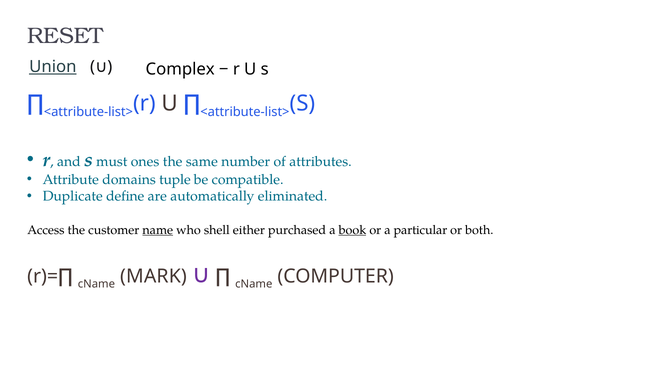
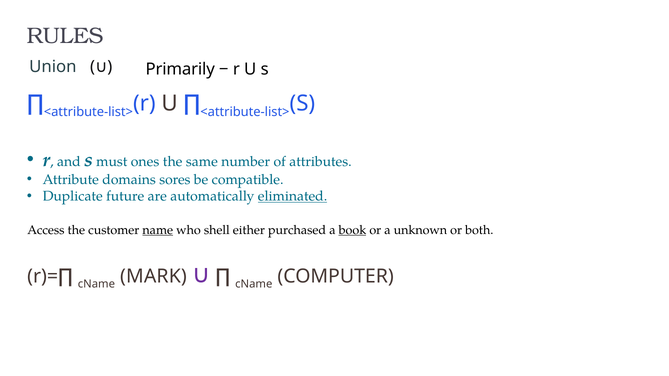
RESET: RESET -> RULES
Complex: Complex -> Primarily
Union underline: present -> none
tuple: tuple -> sores
define: define -> future
eliminated underline: none -> present
particular: particular -> unknown
